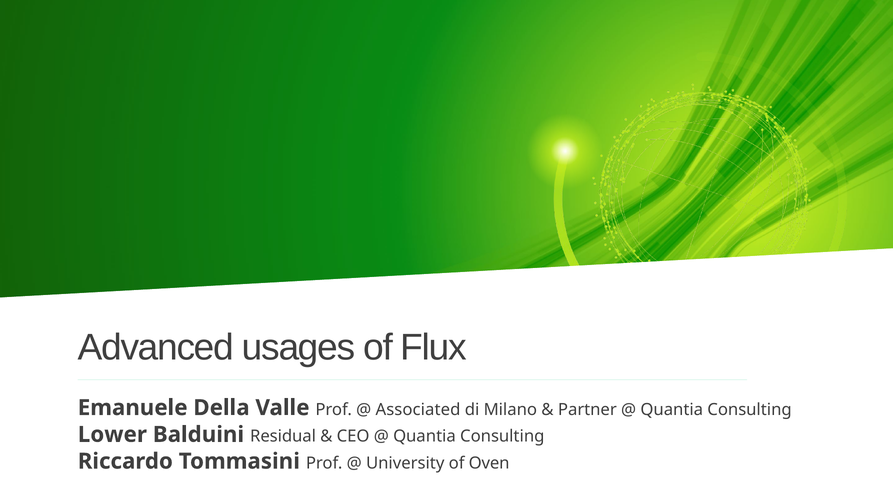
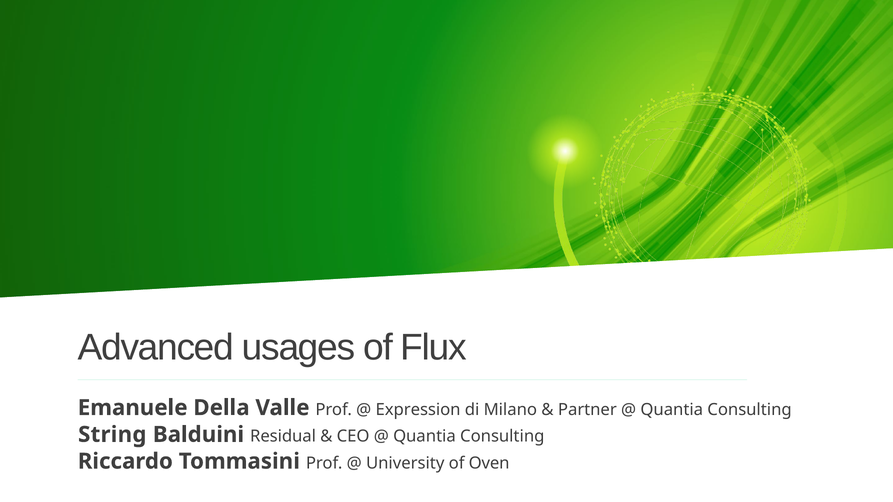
Associated: Associated -> Expression
Lower: Lower -> String
